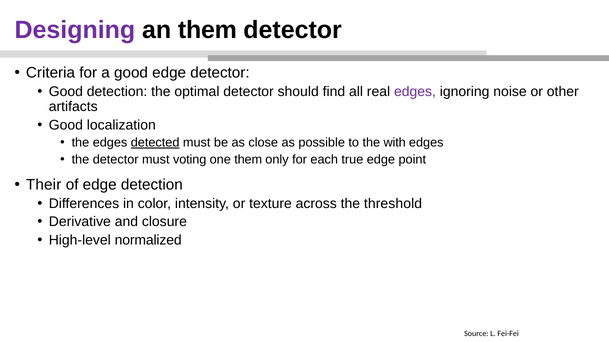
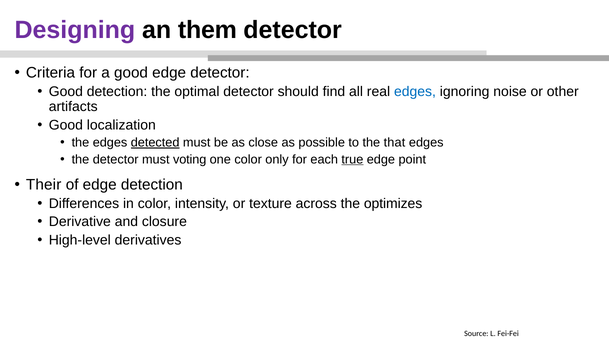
edges at (415, 92) colour: purple -> blue
with: with -> that
one them: them -> color
true underline: none -> present
threshold: threshold -> optimizes
normalized: normalized -> derivatives
